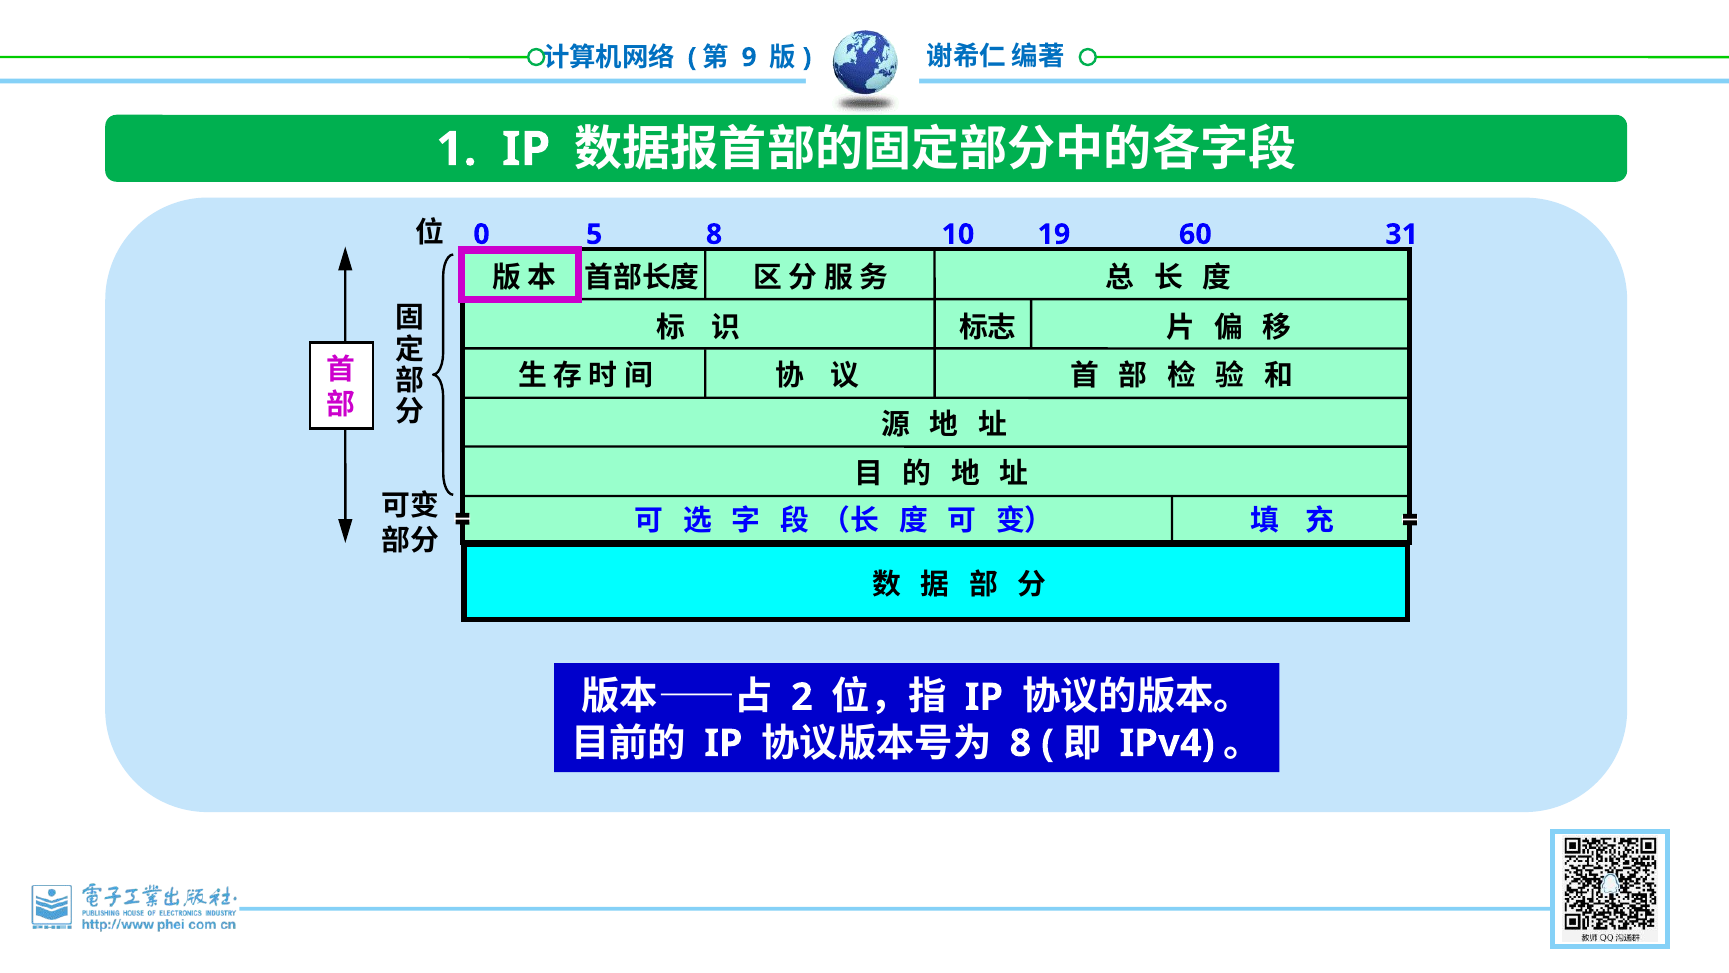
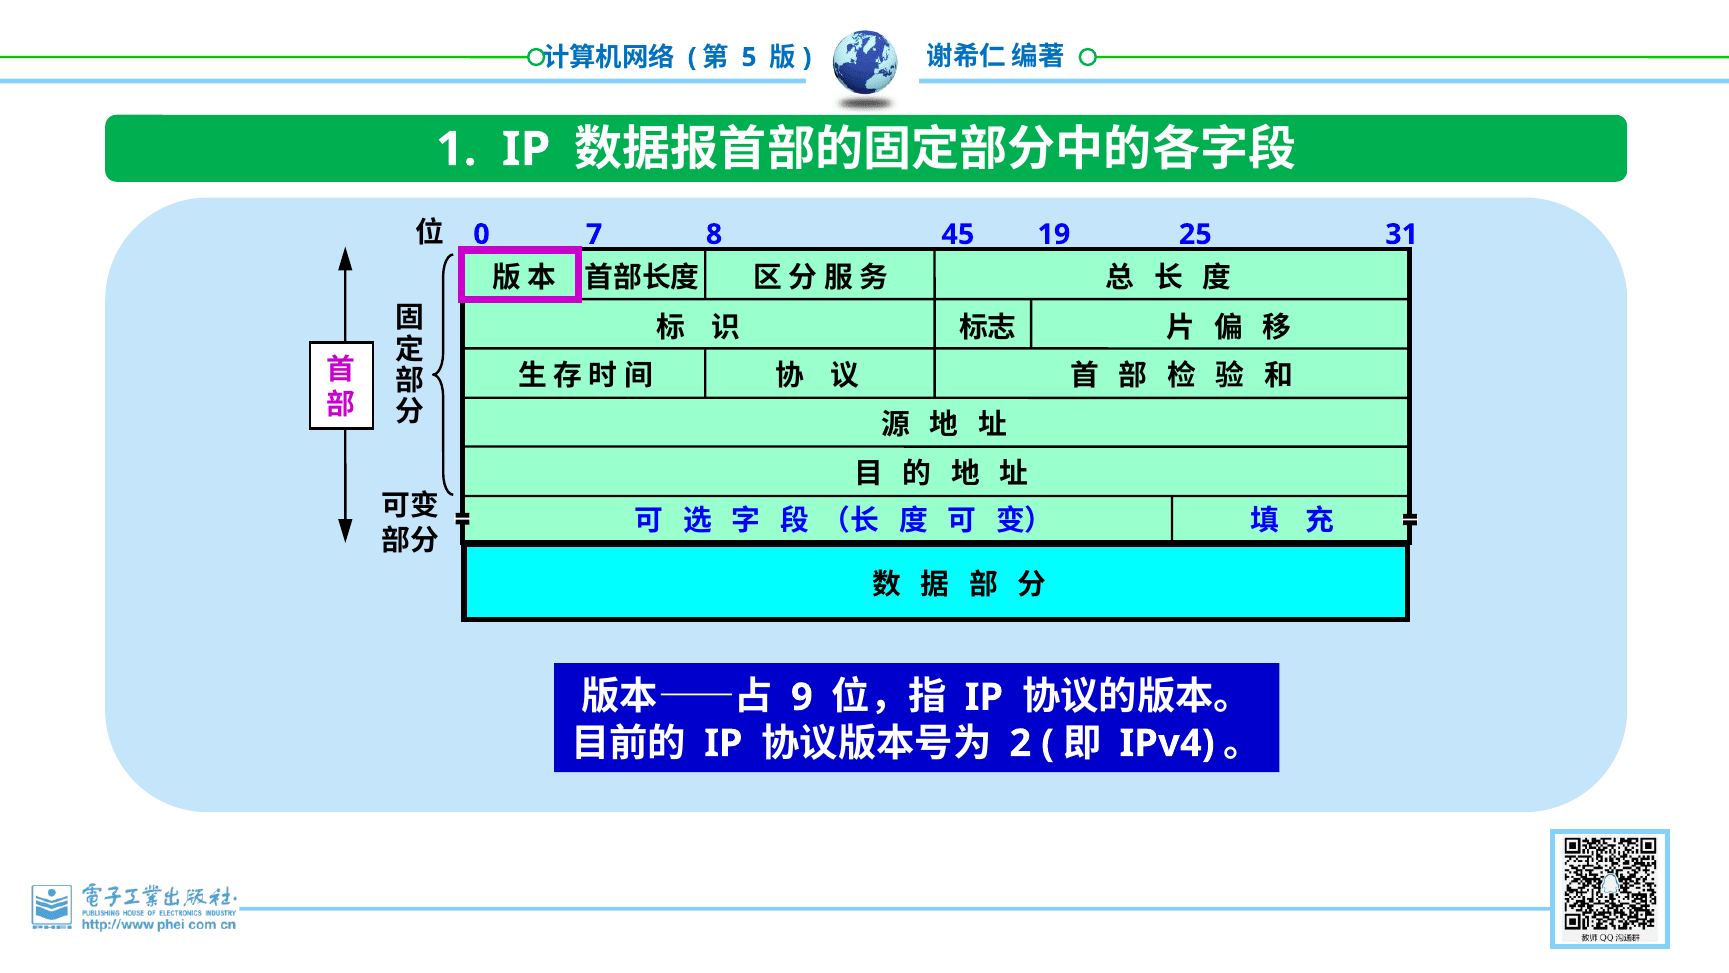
9: 9 -> 5
5: 5 -> 7
10: 10 -> 45
60: 60 -> 25
2: 2 -> 9
8 at (1020, 743): 8 -> 2
